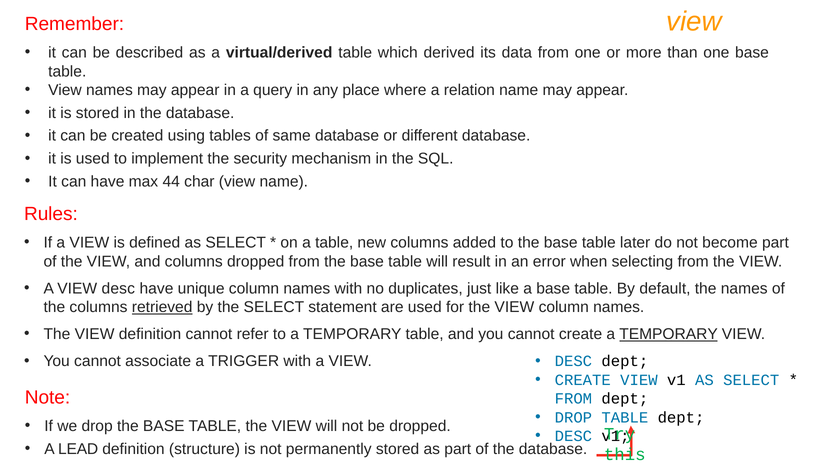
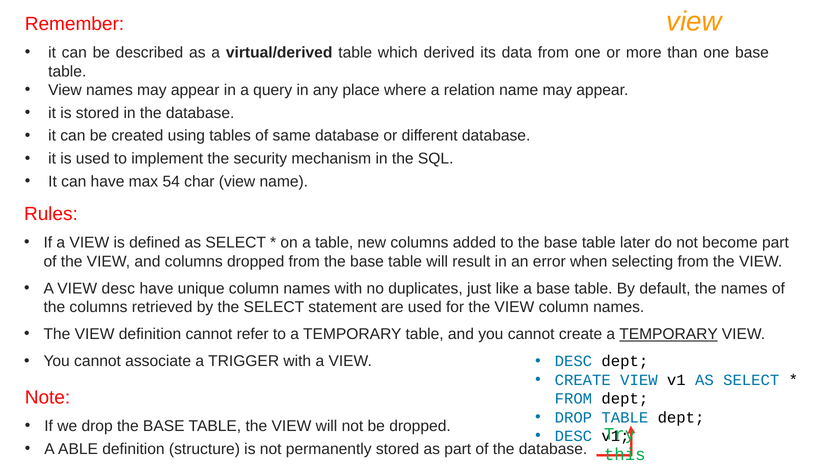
44: 44 -> 54
retrieved underline: present -> none
LEAD: LEAD -> ABLE
